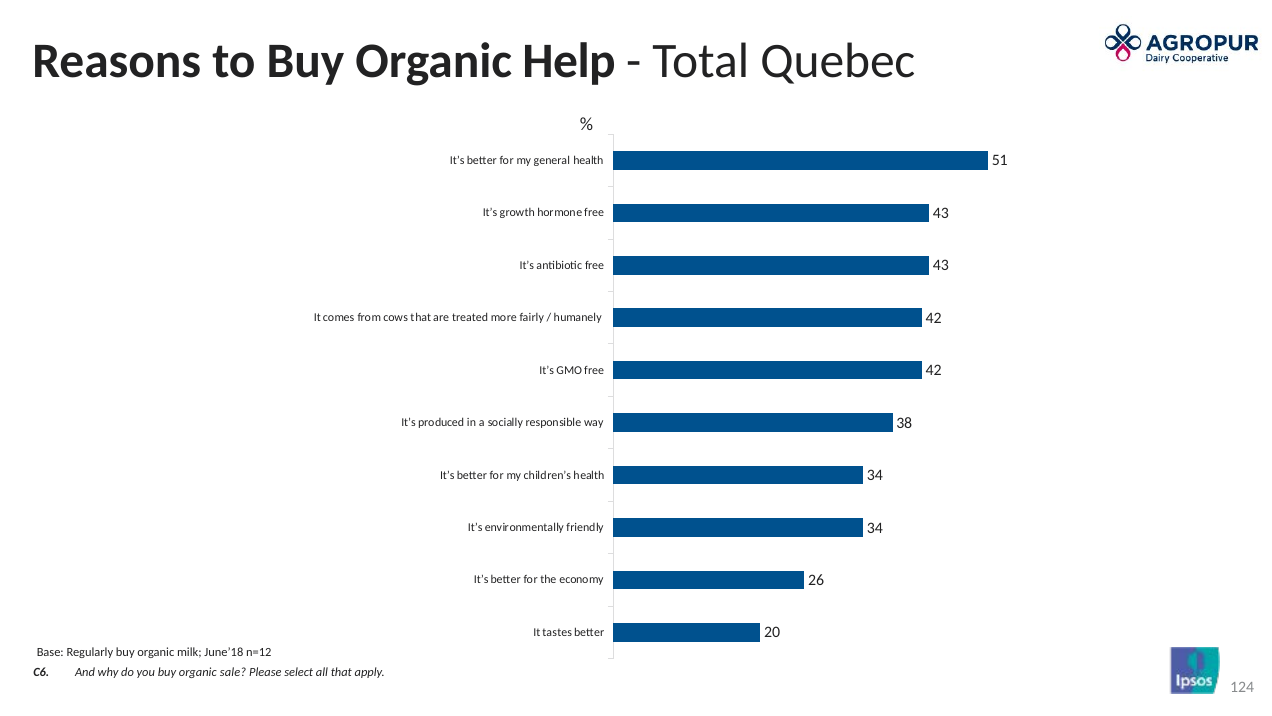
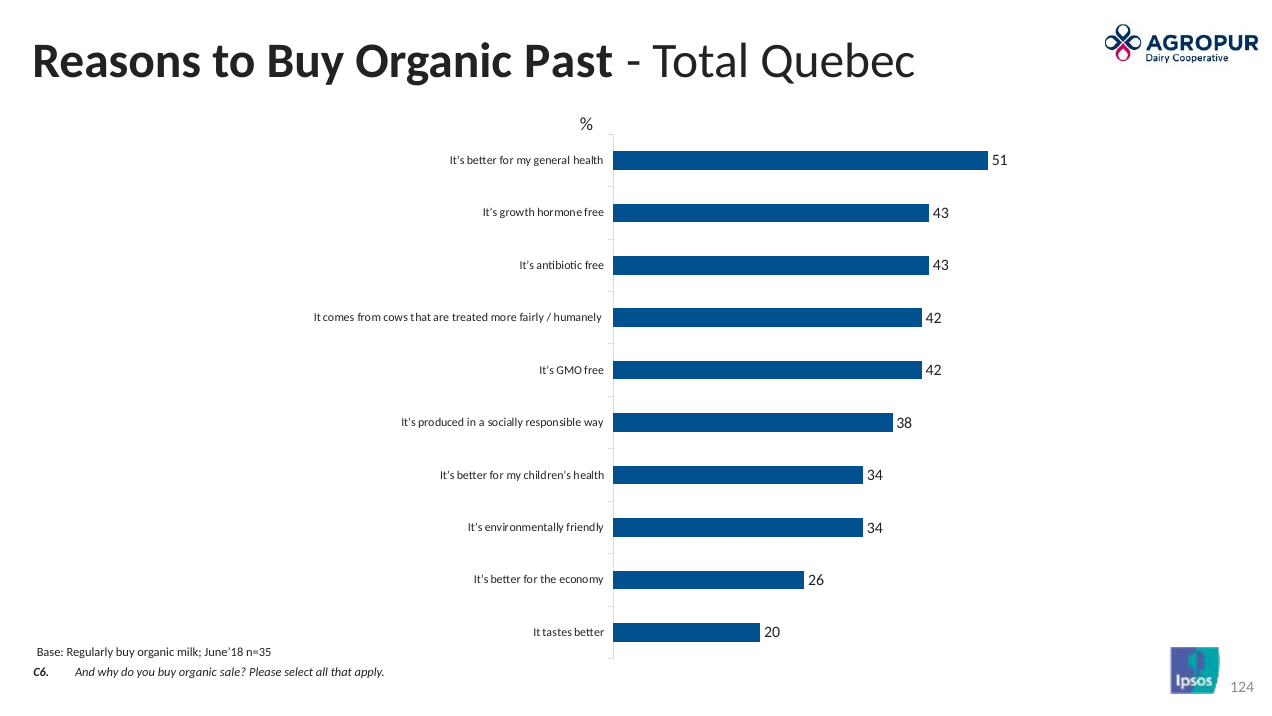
Help: Help -> Past
n=12: n=12 -> n=35
